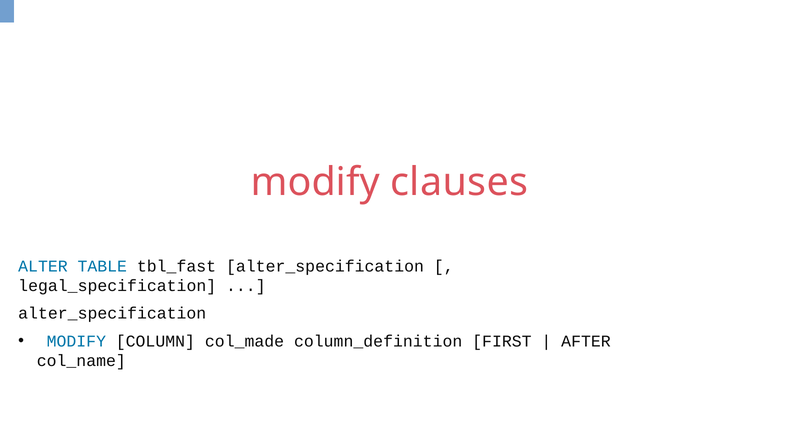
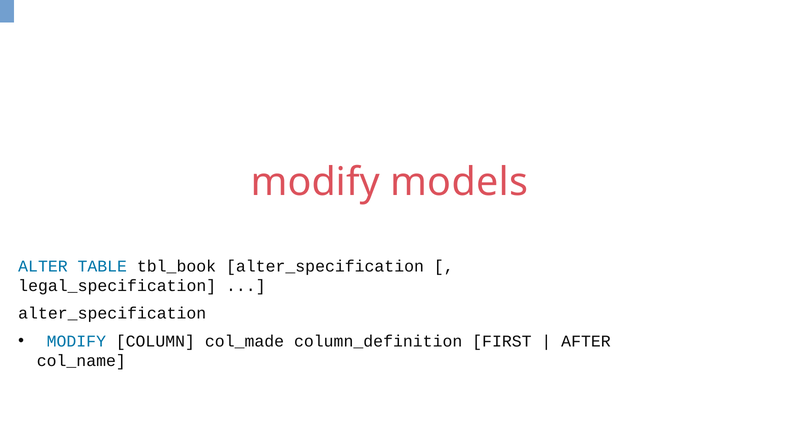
clauses: clauses -> models
tbl_fast: tbl_fast -> tbl_book
